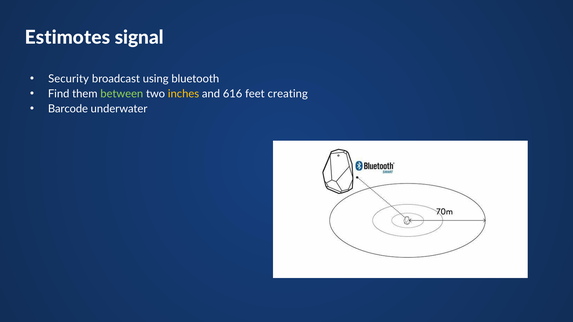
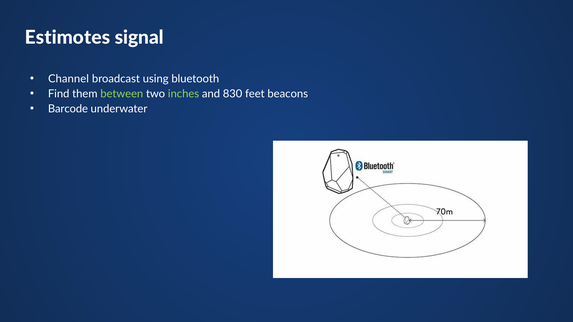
Security: Security -> Channel
inches colour: yellow -> light green
616: 616 -> 830
creating: creating -> beacons
